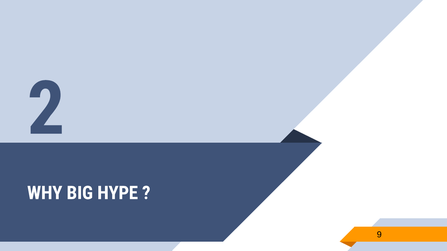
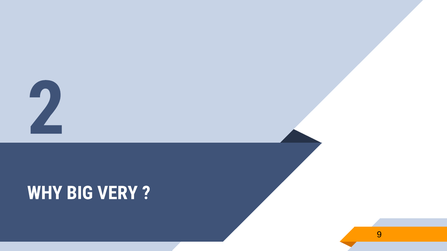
HYPE: HYPE -> VERY
